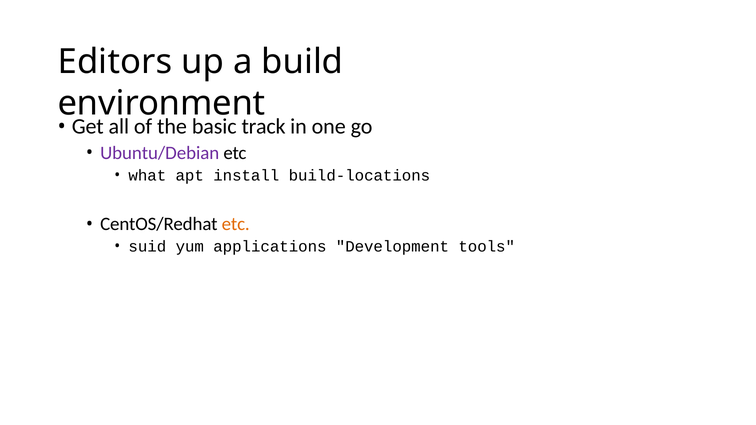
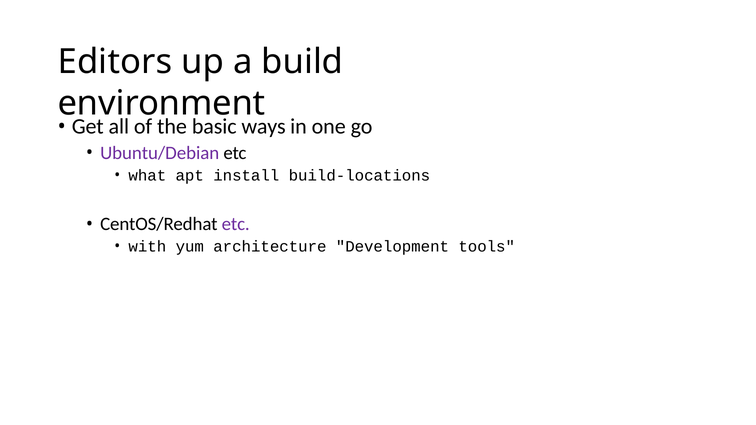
track: track -> ways
etc at (236, 224) colour: orange -> purple
suid: suid -> with
applications: applications -> architecture
